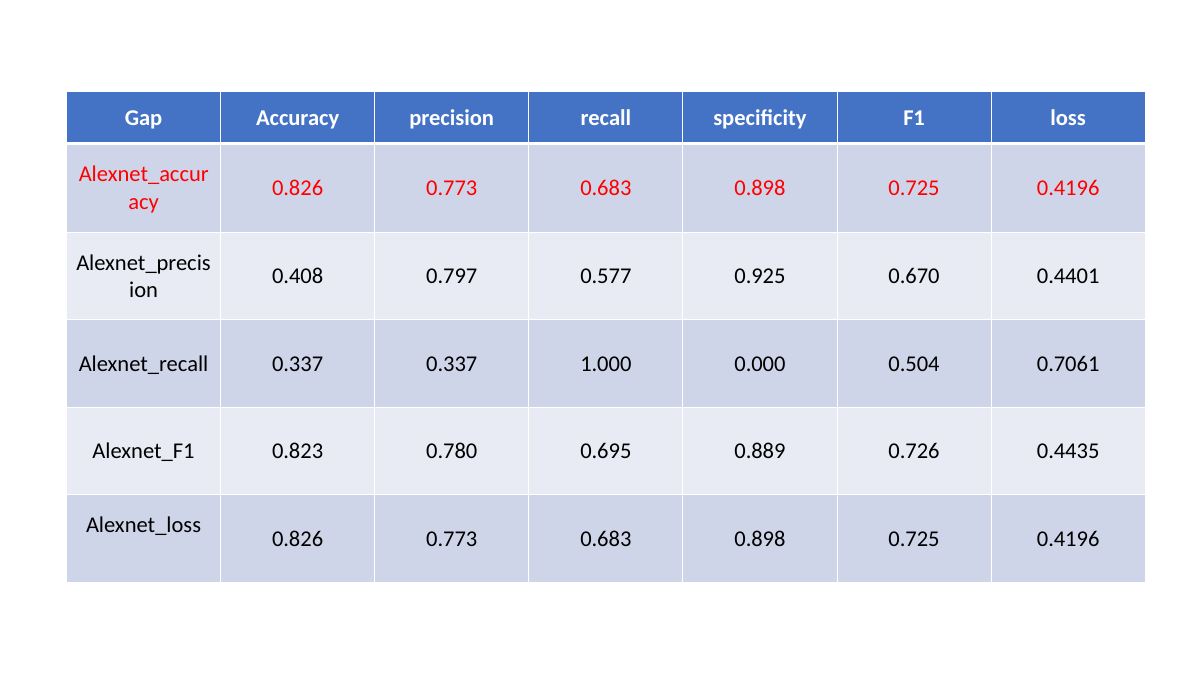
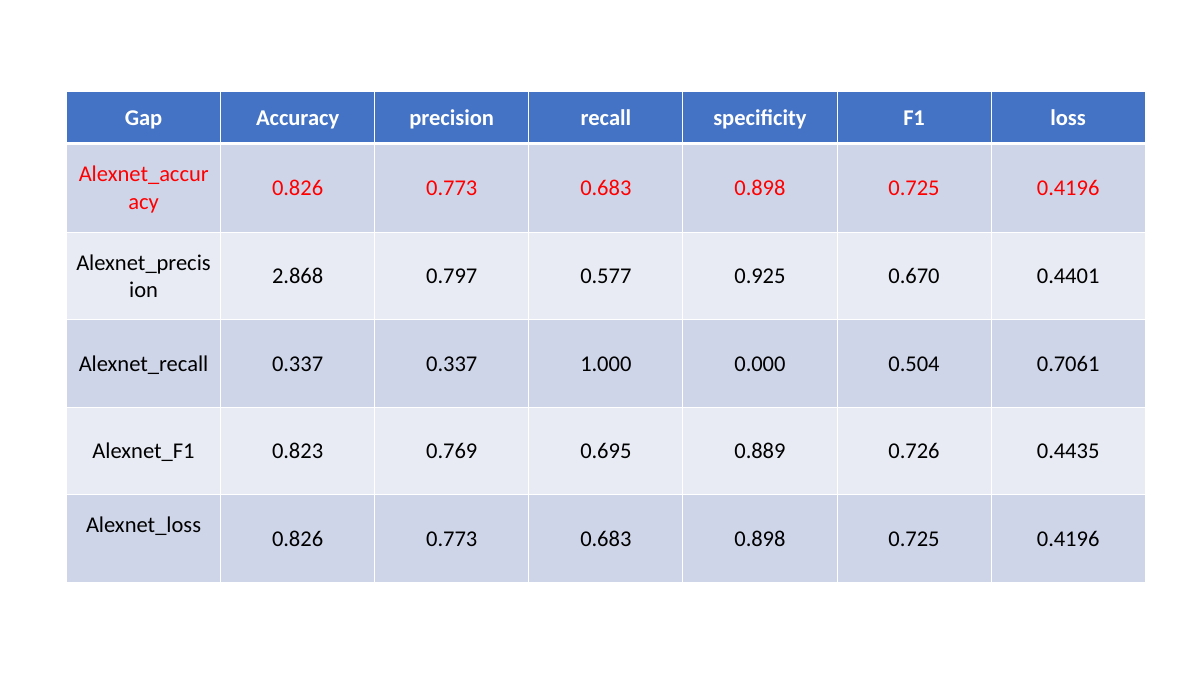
0.408: 0.408 -> 2.868
0.780: 0.780 -> 0.769
